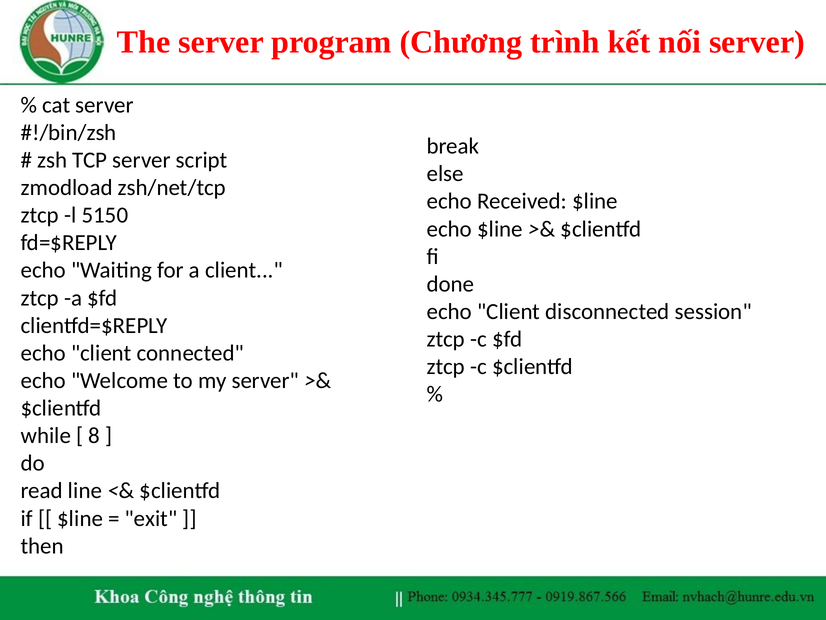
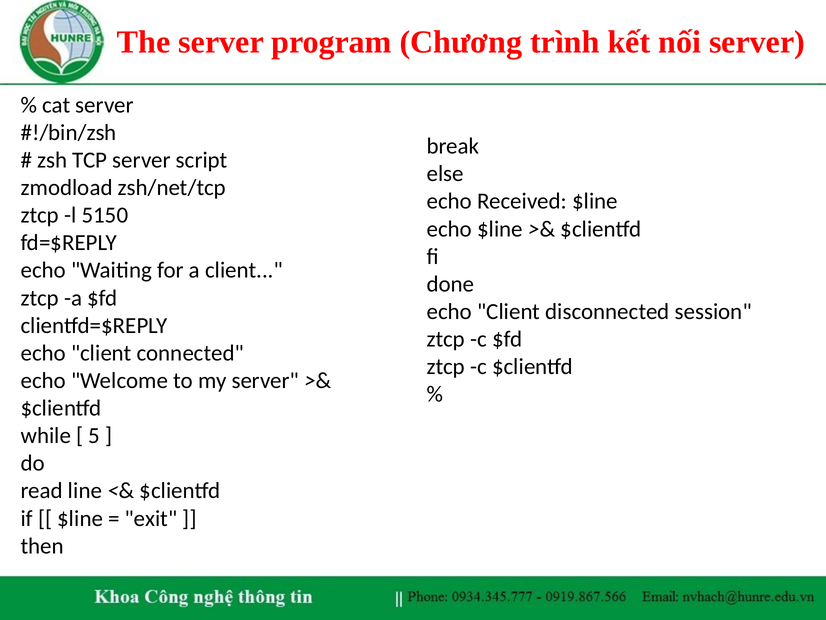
8: 8 -> 5
